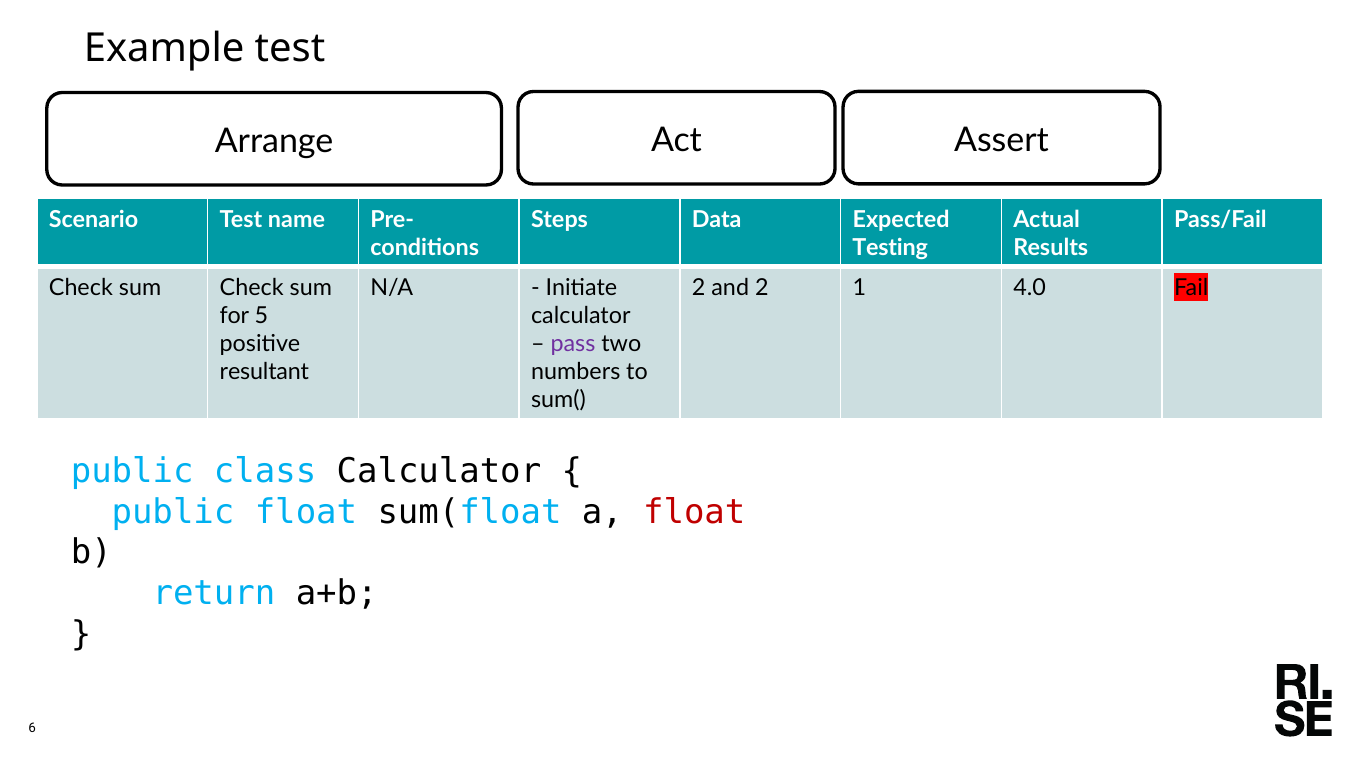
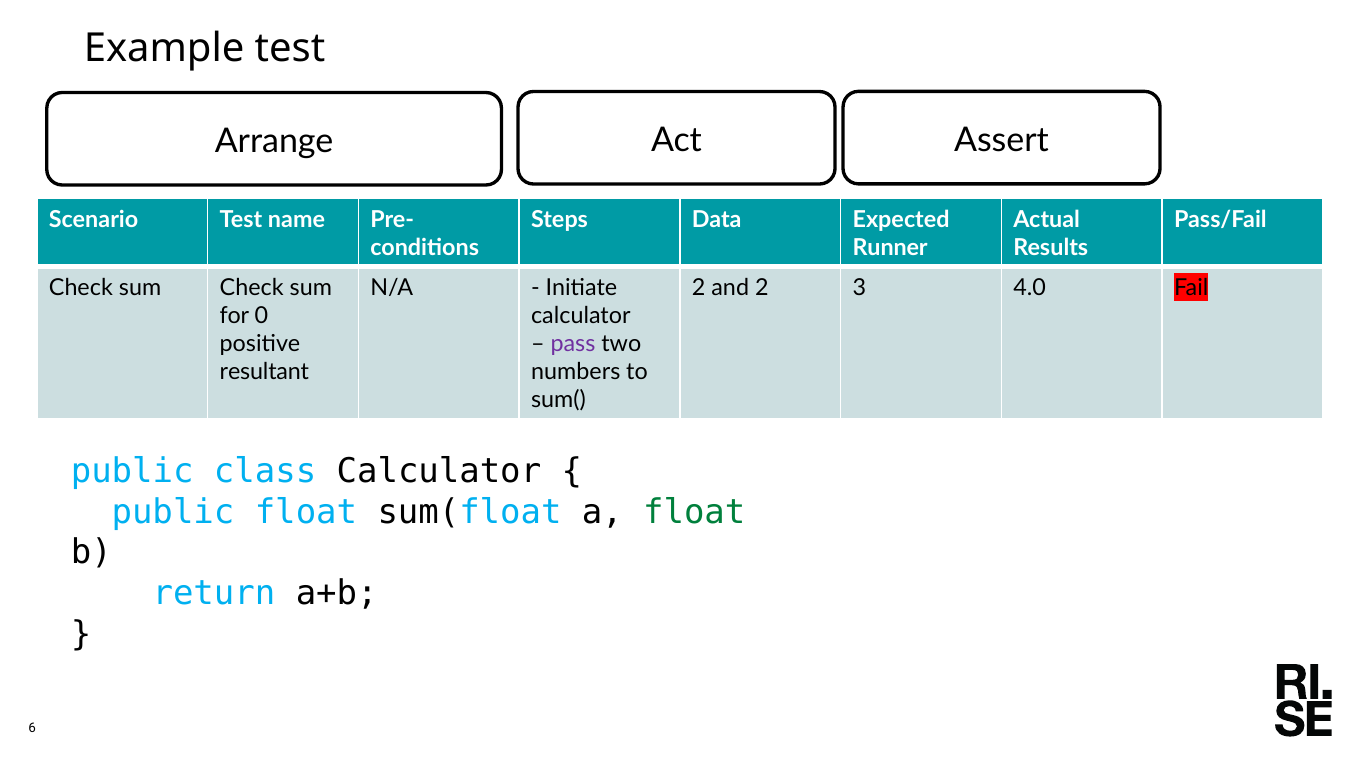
Testing: Testing -> Runner
1: 1 -> 3
5: 5 -> 0
float at (694, 512) colour: red -> green
